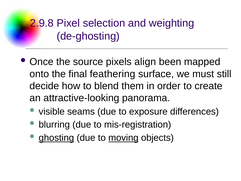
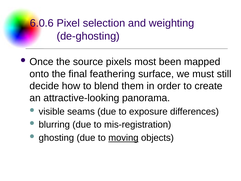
2.9.8: 2.9.8 -> 6.0.6
align: align -> most
ghosting underline: present -> none
